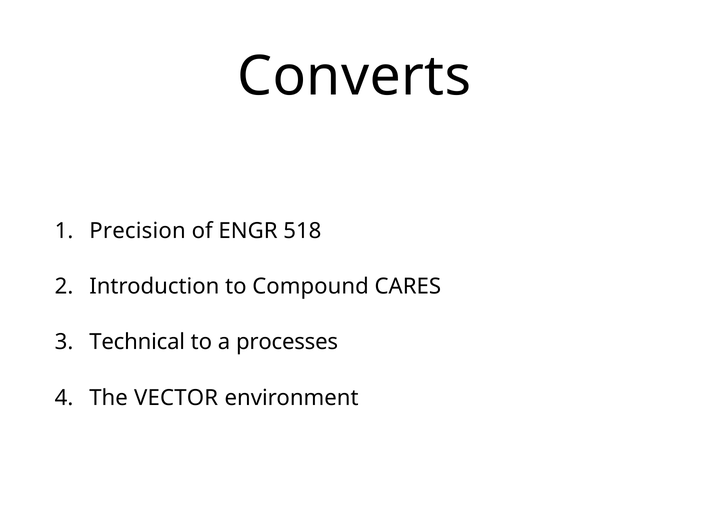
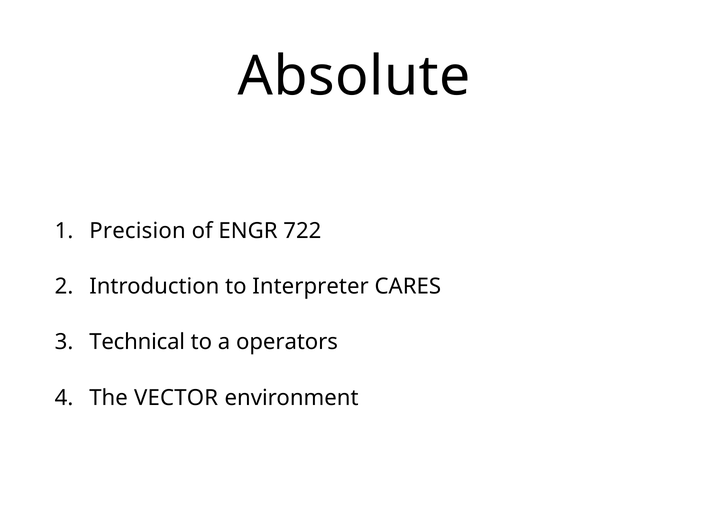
Converts: Converts -> Absolute
518: 518 -> 722
Compound: Compound -> Interpreter
processes: processes -> operators
